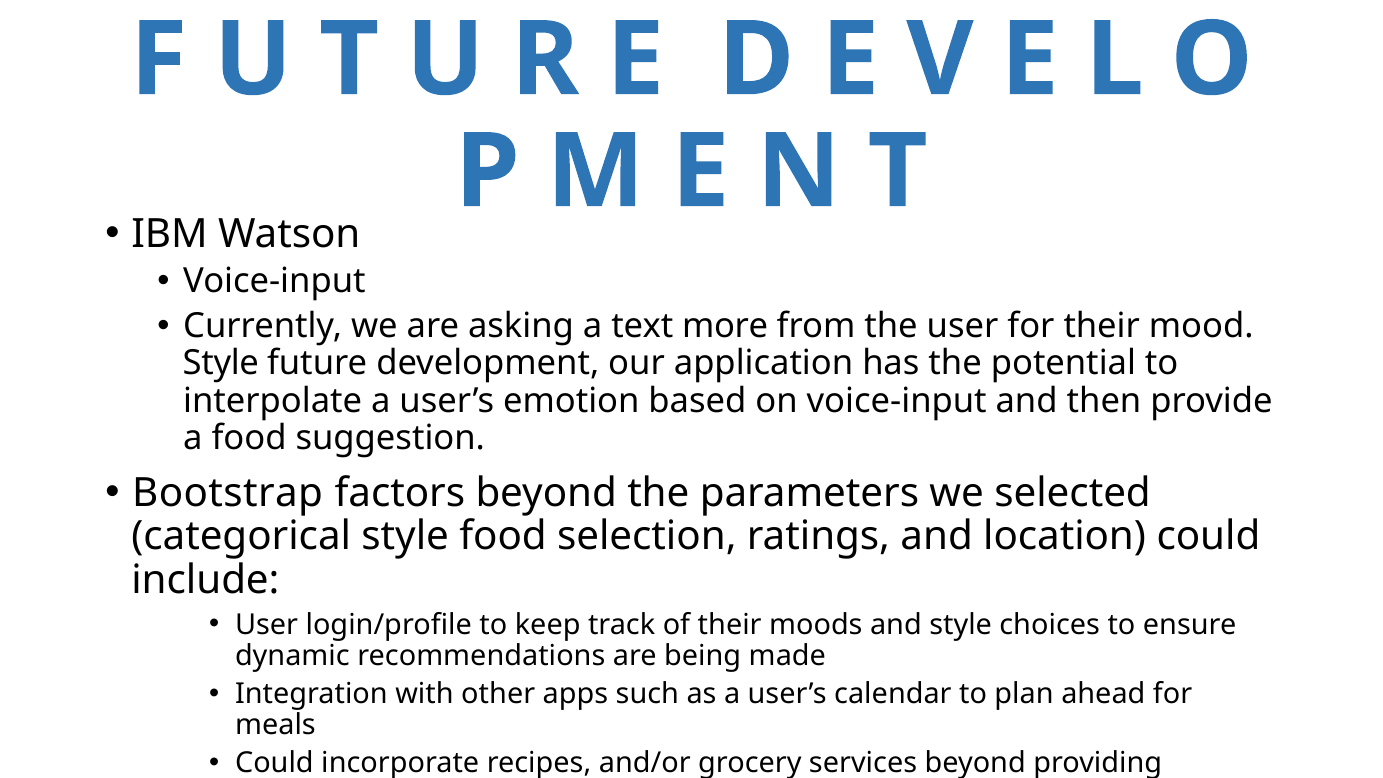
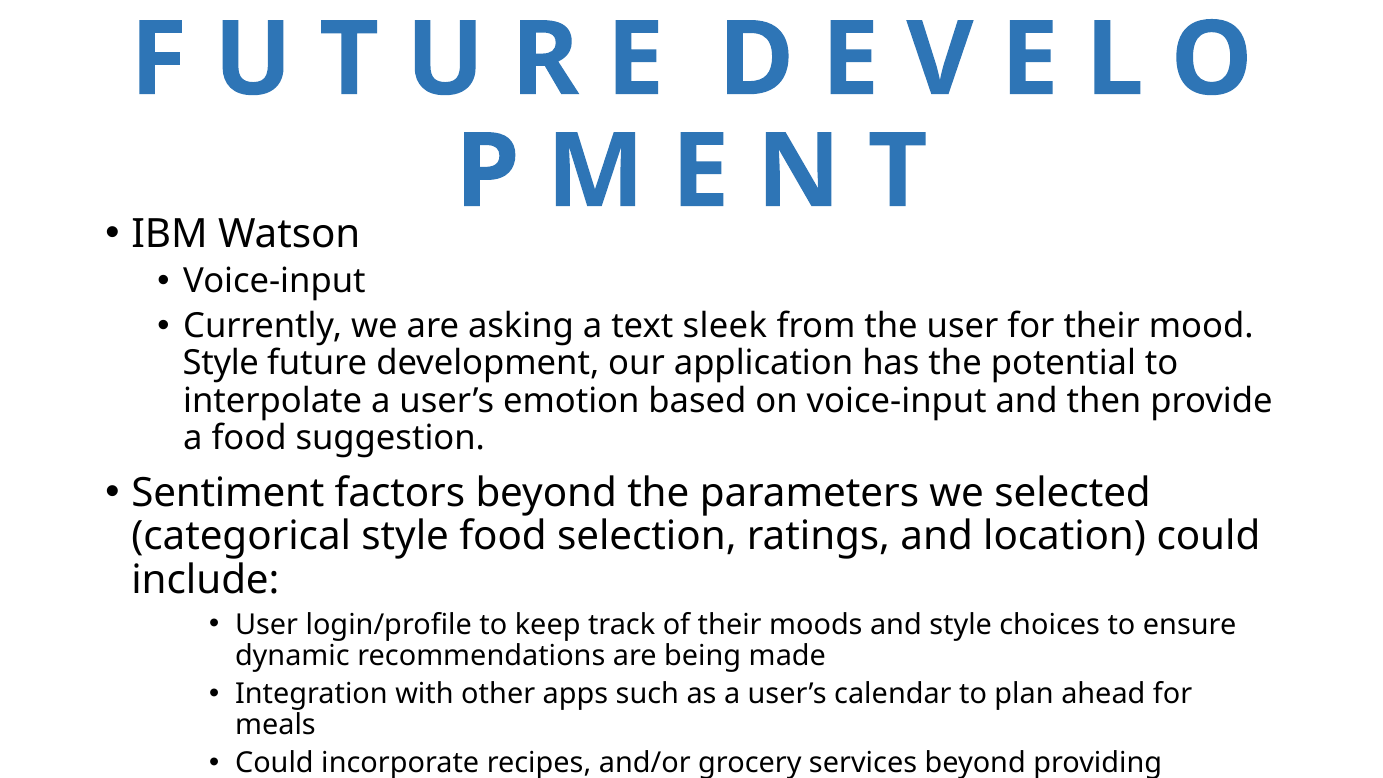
more: more -> sleek
Bootstrap: Bootstrap -> Sentiment
